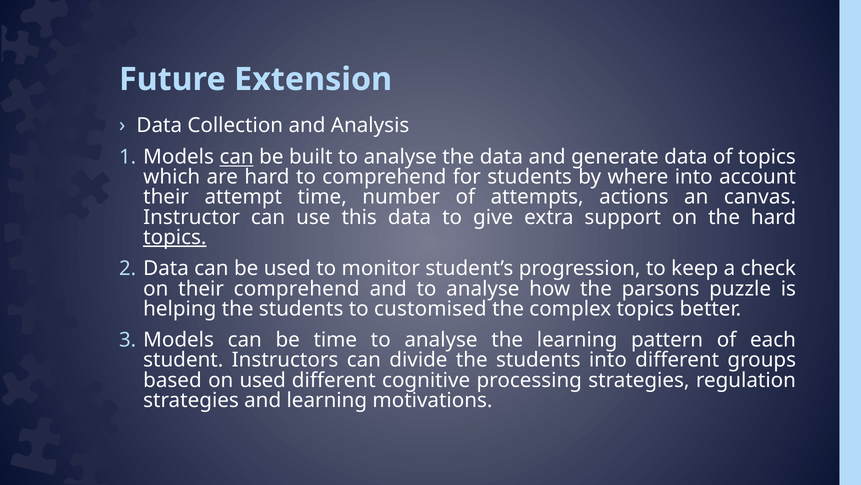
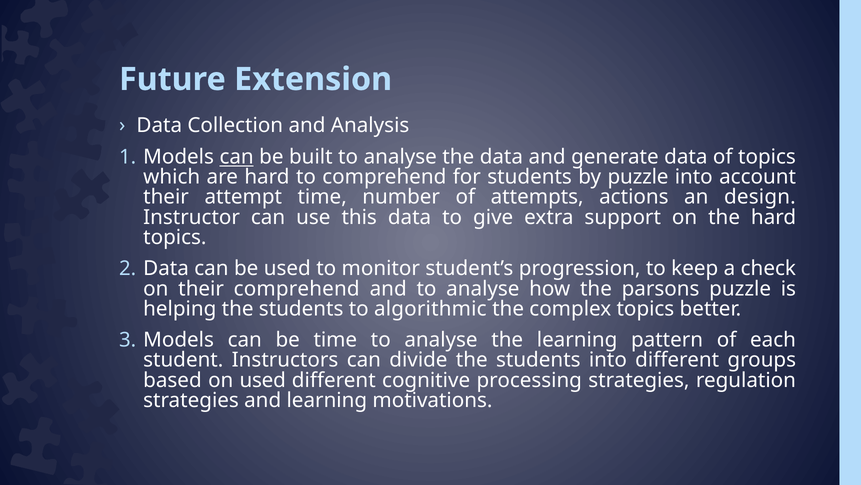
by where: where -> puzzle
canvas: canvas -> design
topics at (175, 237) underline: present -> none
customised: customised -> algorithmic
